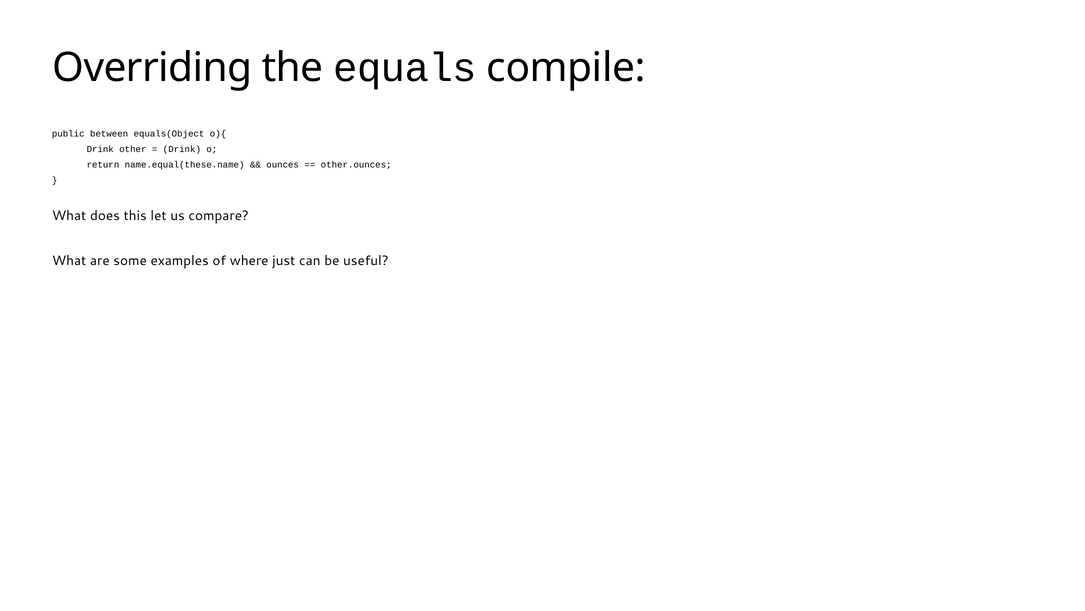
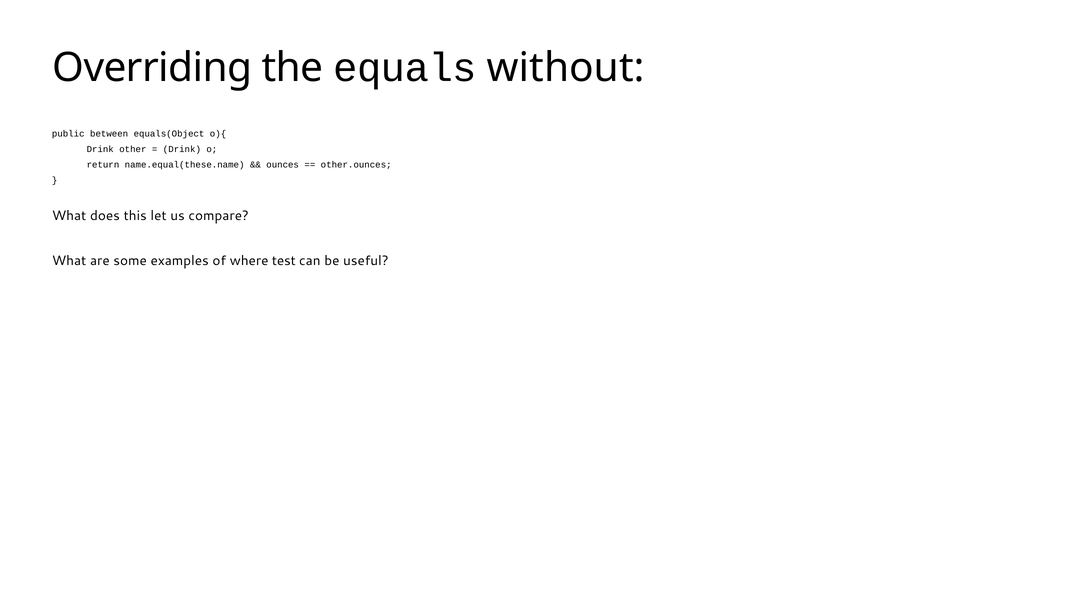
compile: compile -> without
just: just -> test
